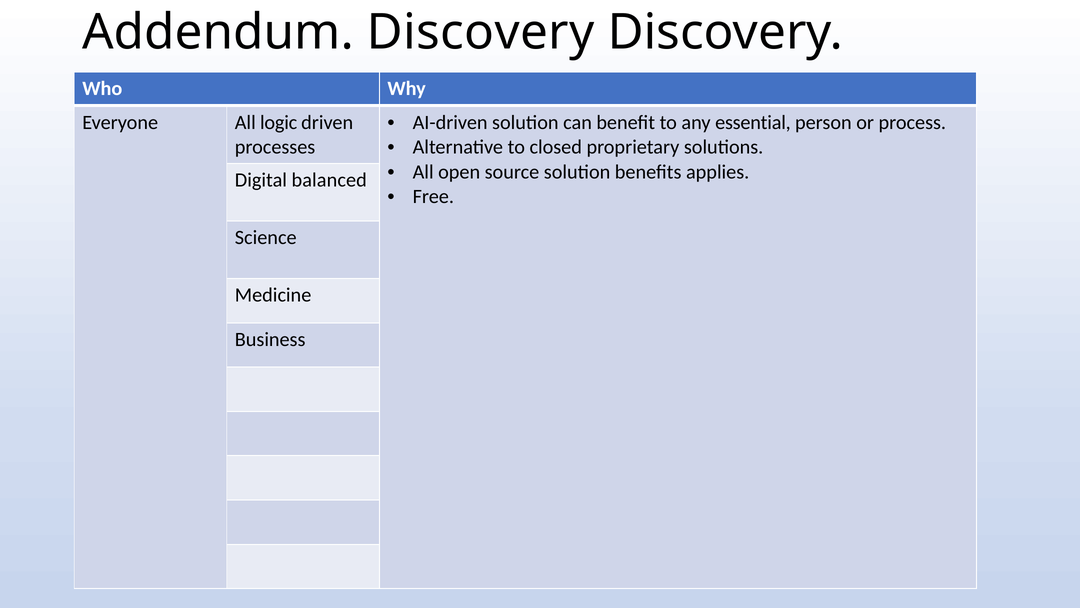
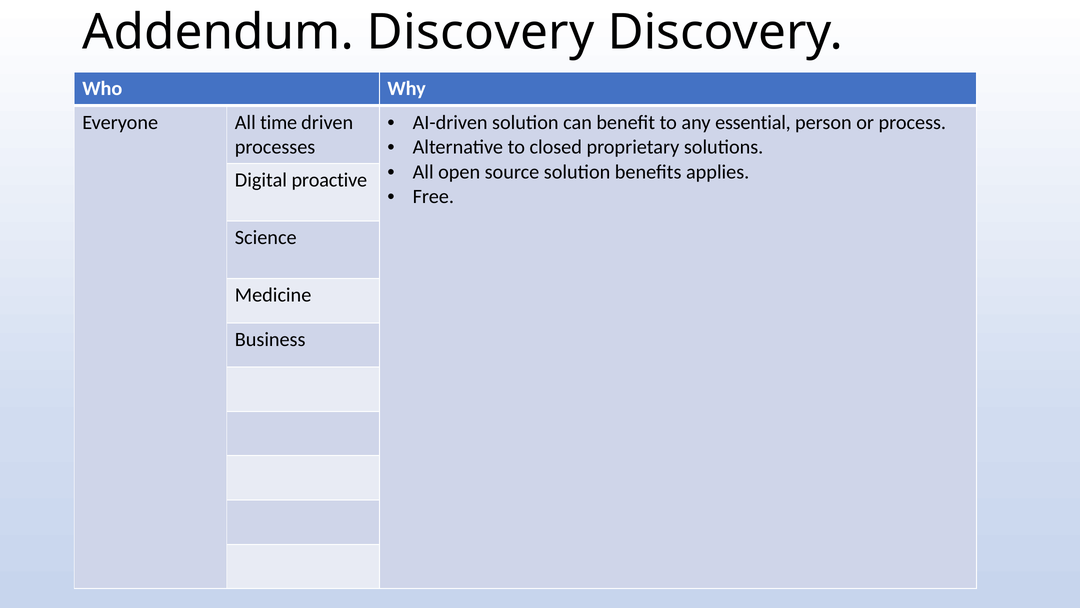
logic: logic -> time
balanced: balanced -> proactive
